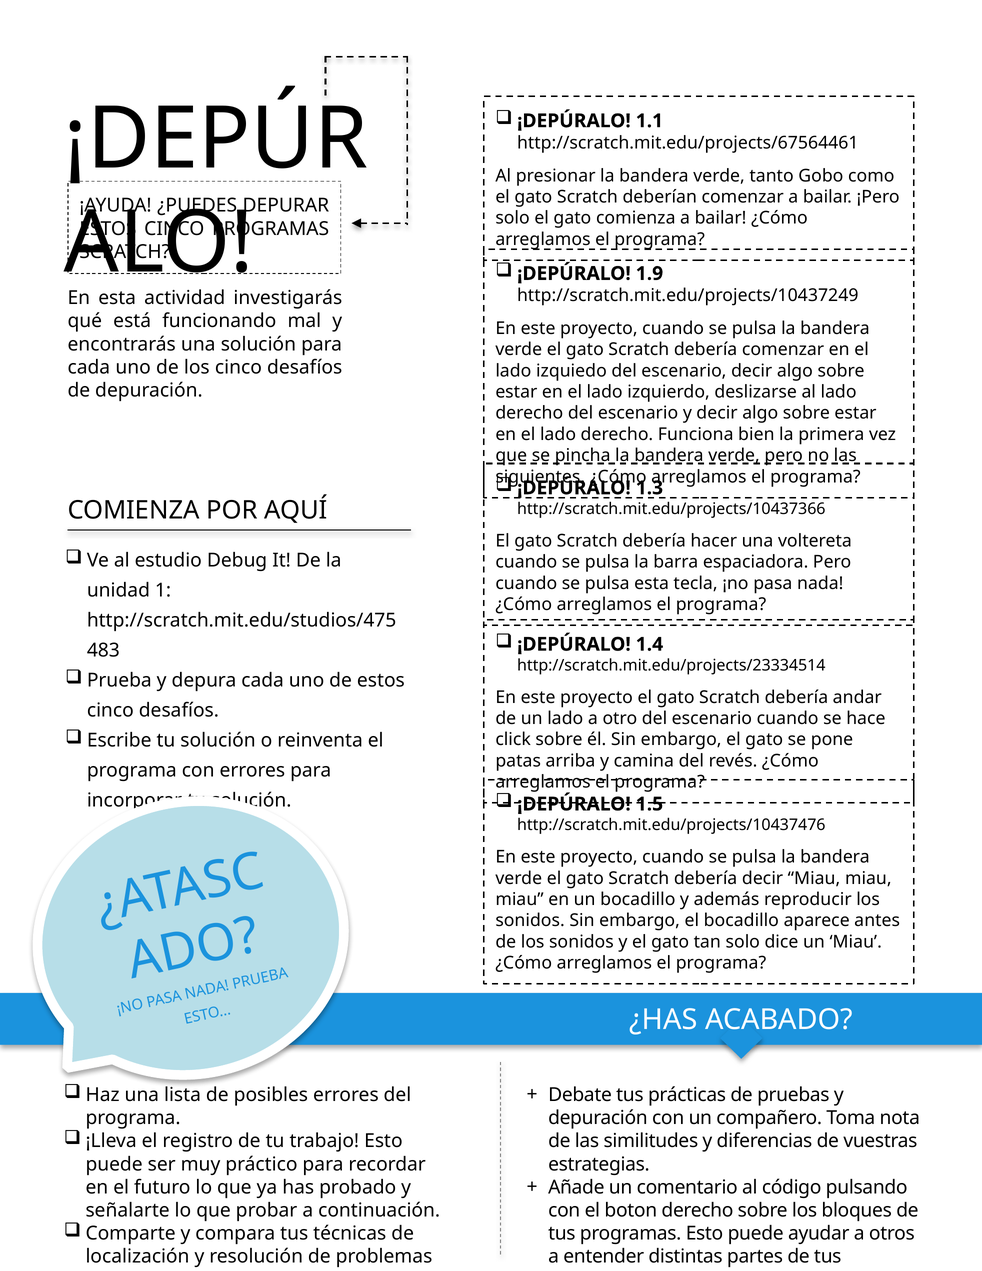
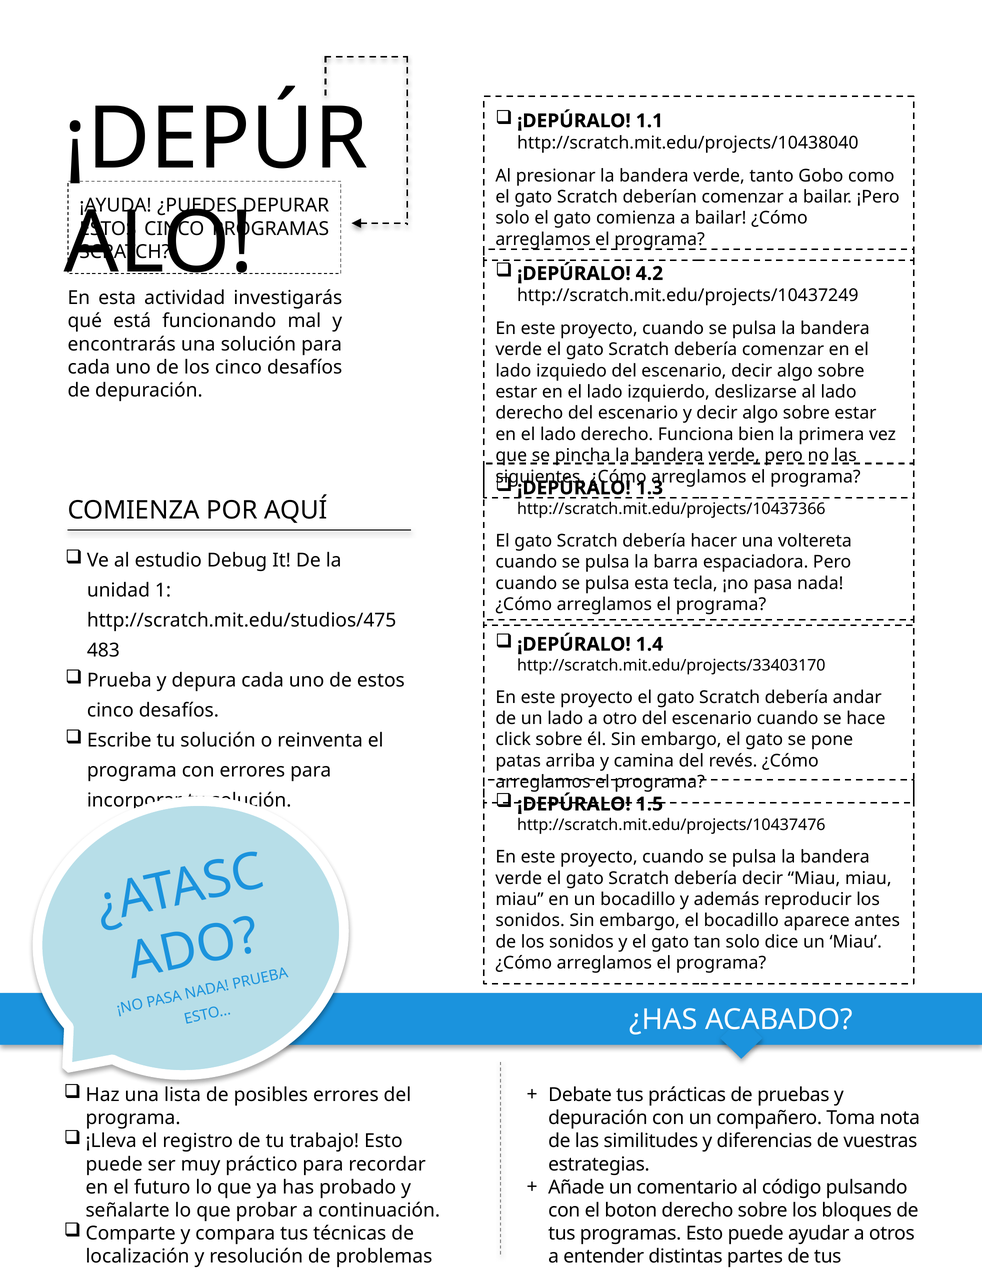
http://scratch.mit.edu/projects/67564461: http://scratch.mit.edu/projects/67564461 -> http://scratch.mit.edu/projects/10438040
1.9: 1.9 -> 4.2
http://scratch.mit.edu/projects/23334514: http://scratch.mit.edu/projects/23334514 -> http://scratch.mit.edu/projects/33403170
